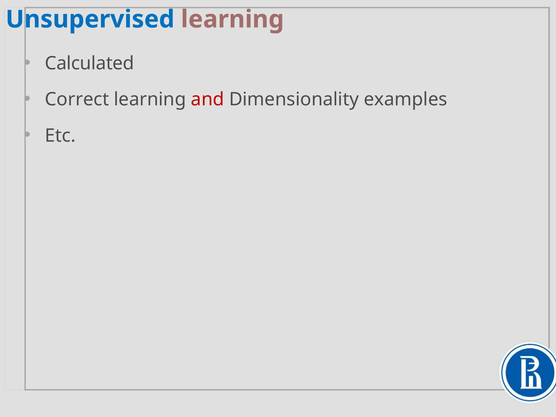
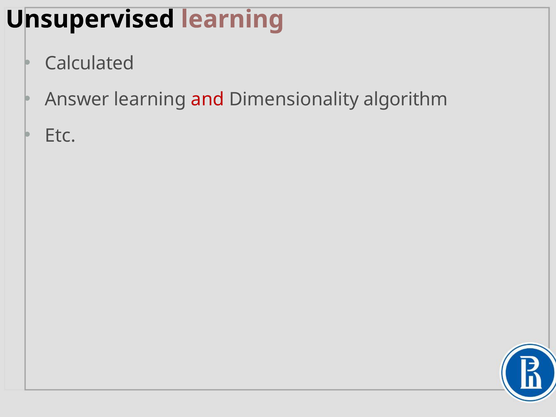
Unsupervised colour: blue -> black
Correct: Correct -> Answer
examples: examples -> algorithm
